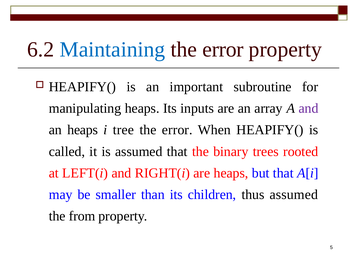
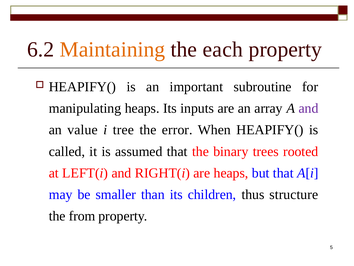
Maintaining colour: blue -> orange
error at (223, 50): error -> each
an heaps: heaps -> value
thus assumed: assumed -> structure
